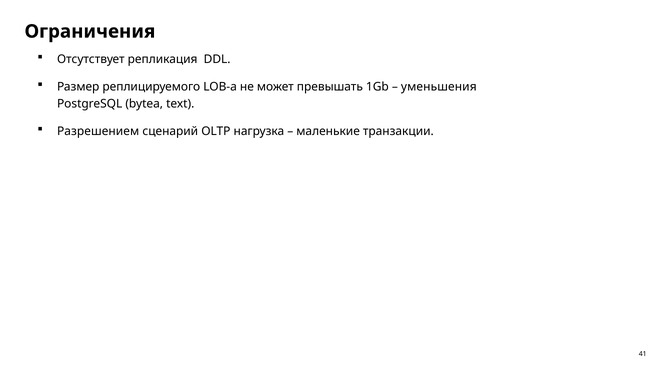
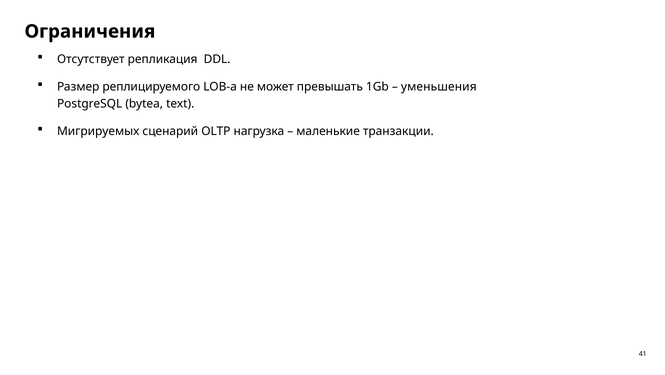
Разрешением: Разрешением -> Мигрируемых
